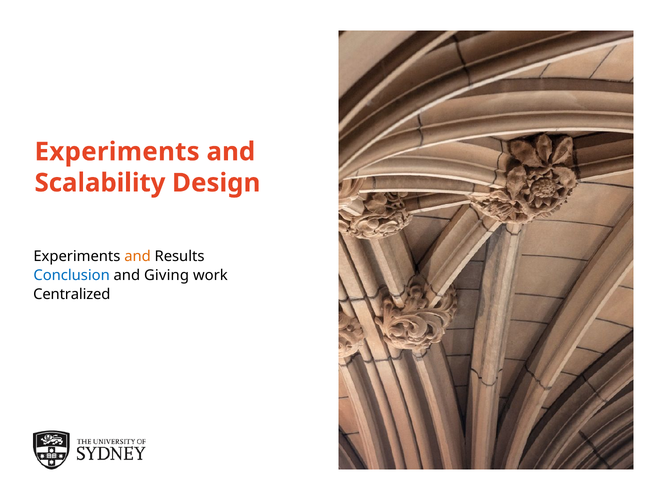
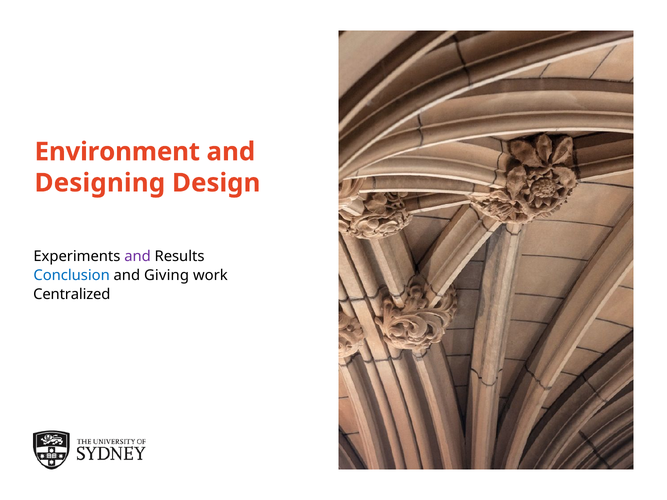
Experiments at (117, 152): Experiments -> Environment
Scalability: Scalability -> Designing
and at (138, 256) colour: orange -> purple
